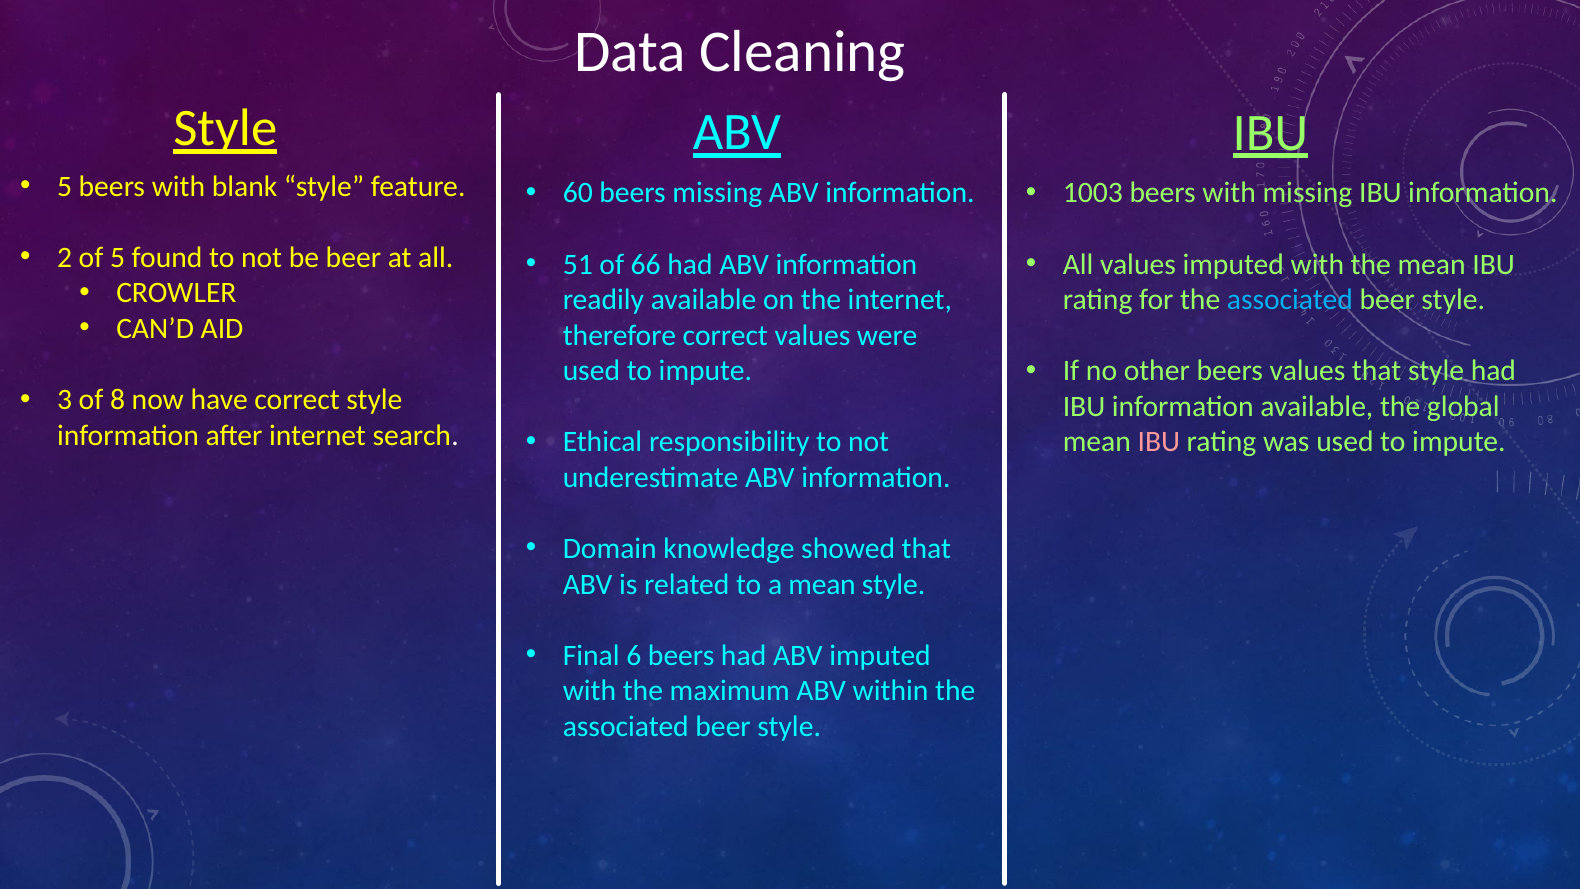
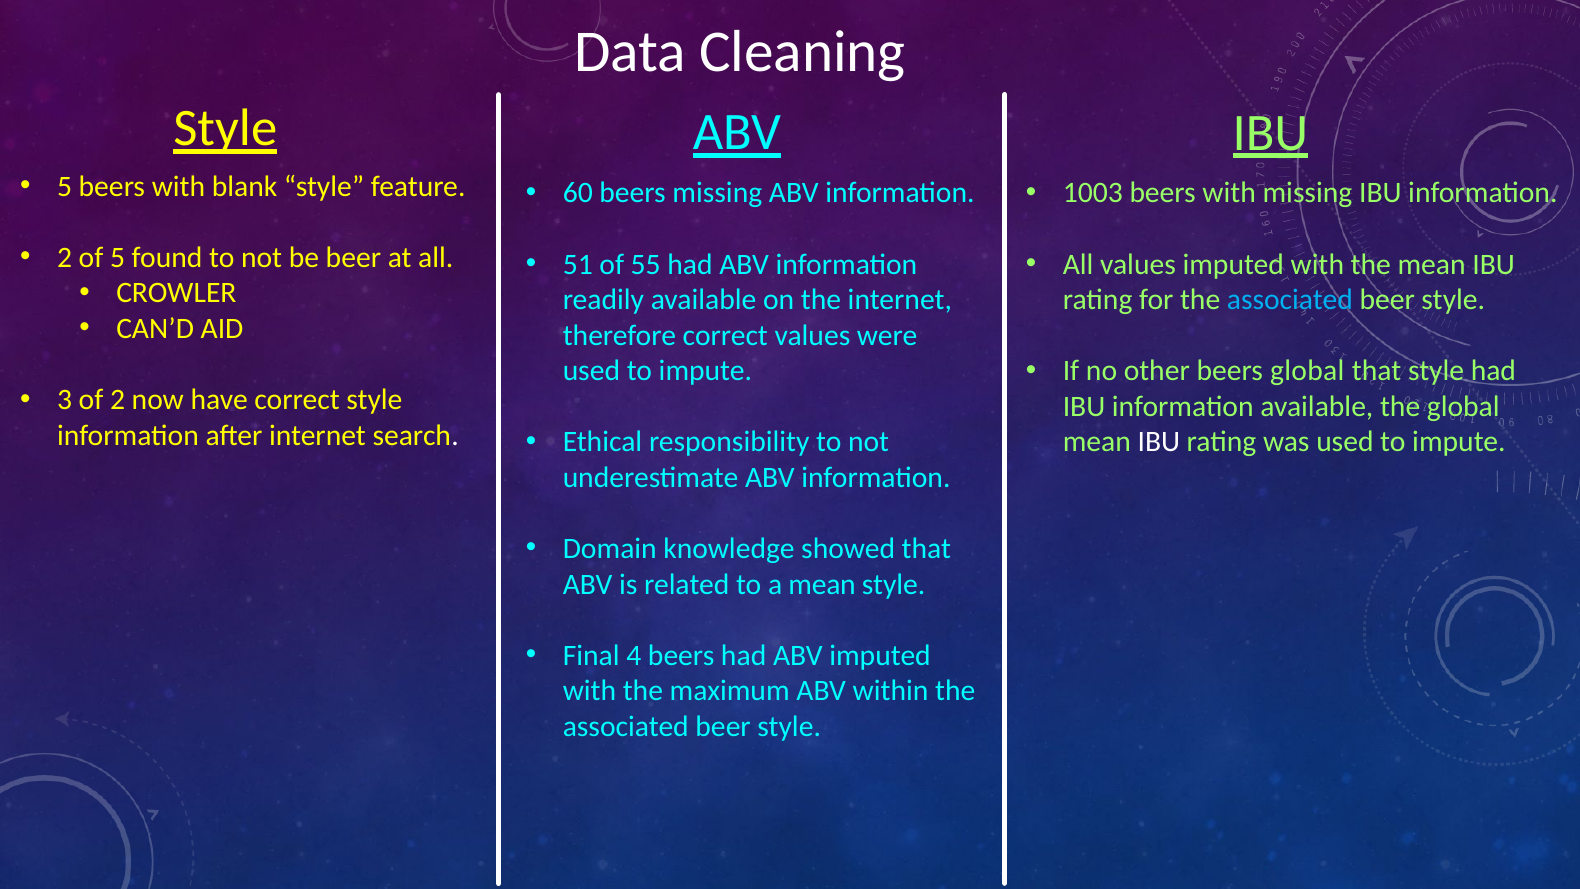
66: 66 -> 55
beers values: values -> global
of 8: 8 -> 2
IBU at (1159, 442) colour: pink -> white
6: 6 -> 4
